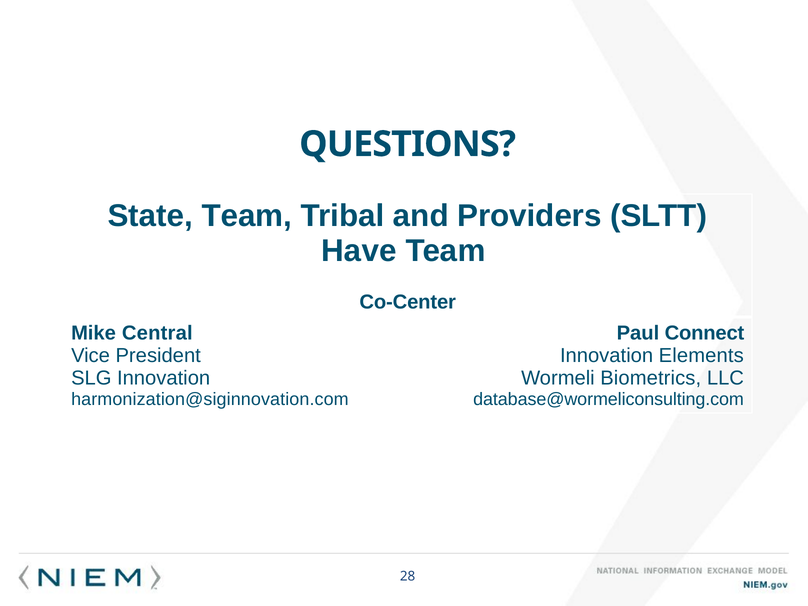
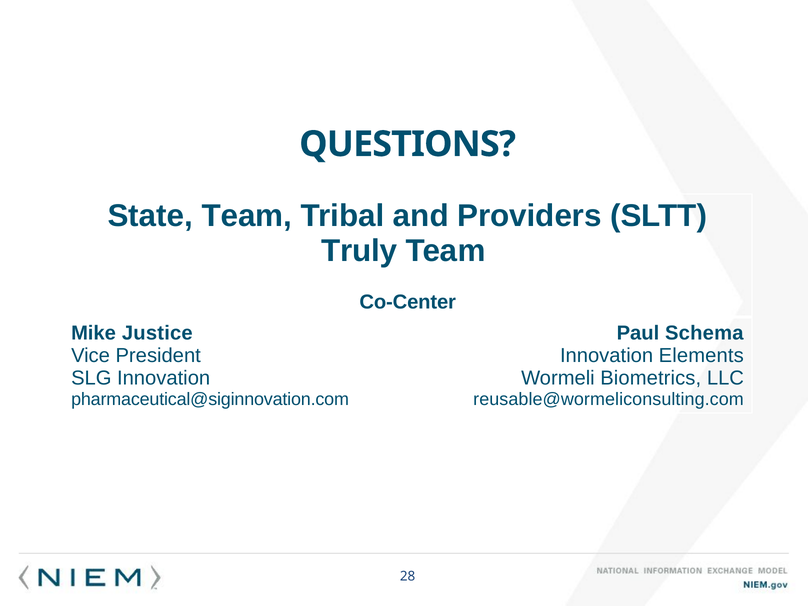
Have: Have -> Truly
Central: Central -> Justice
Connect: Connect -> Schema
harmonization@siginnovation.com: harmonization@siginnovation.com -> pharmaceutical@siginnovation.com
database@wormeliconsulting.com: database@wormeliconsulting.com -> reusable@wormeliconsulting.com
